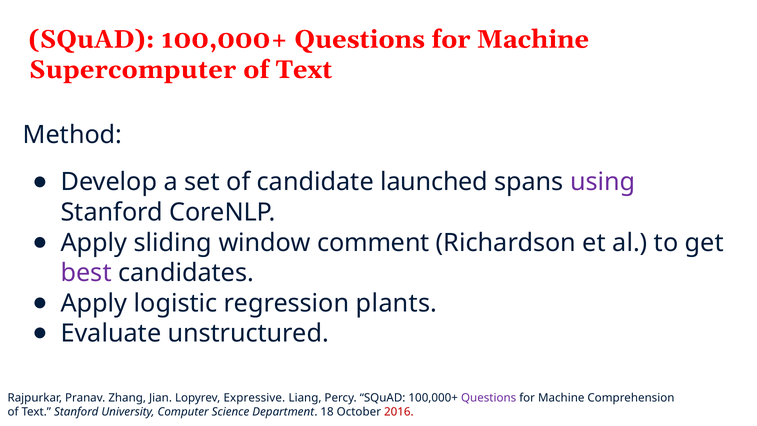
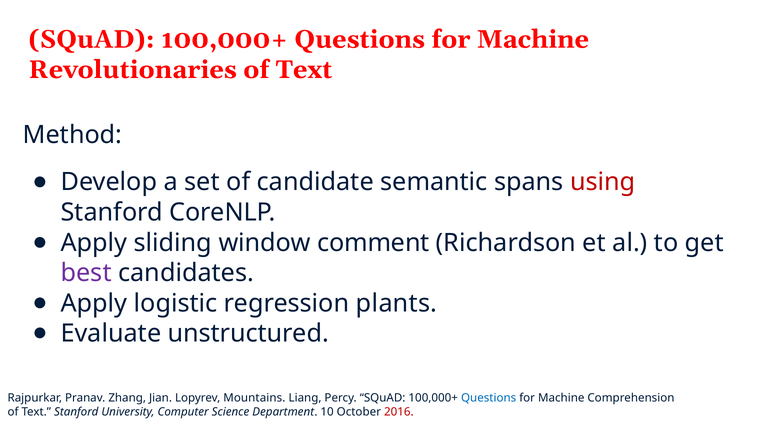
Supercomputer: Supercomputer -> Revolutionaries
launched: launched -> semantic
using colour: purple -> red
Expressive: Expressive -> Mountains
Questions at (489, 398) colour: purple -> blue
18: 18 -> 10
